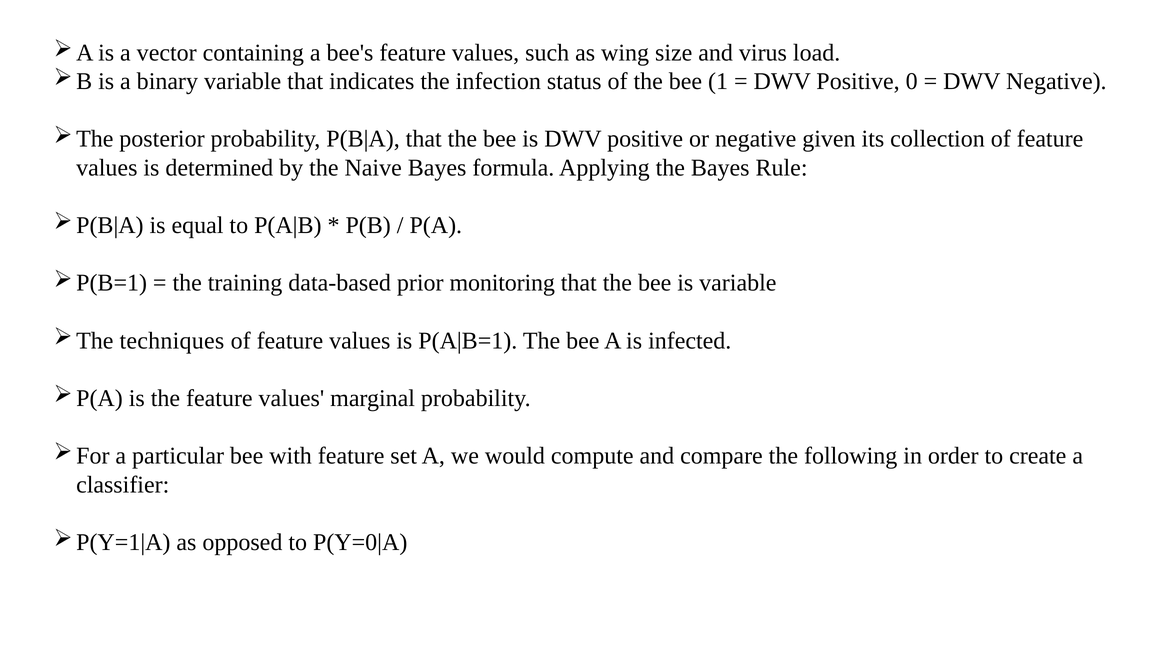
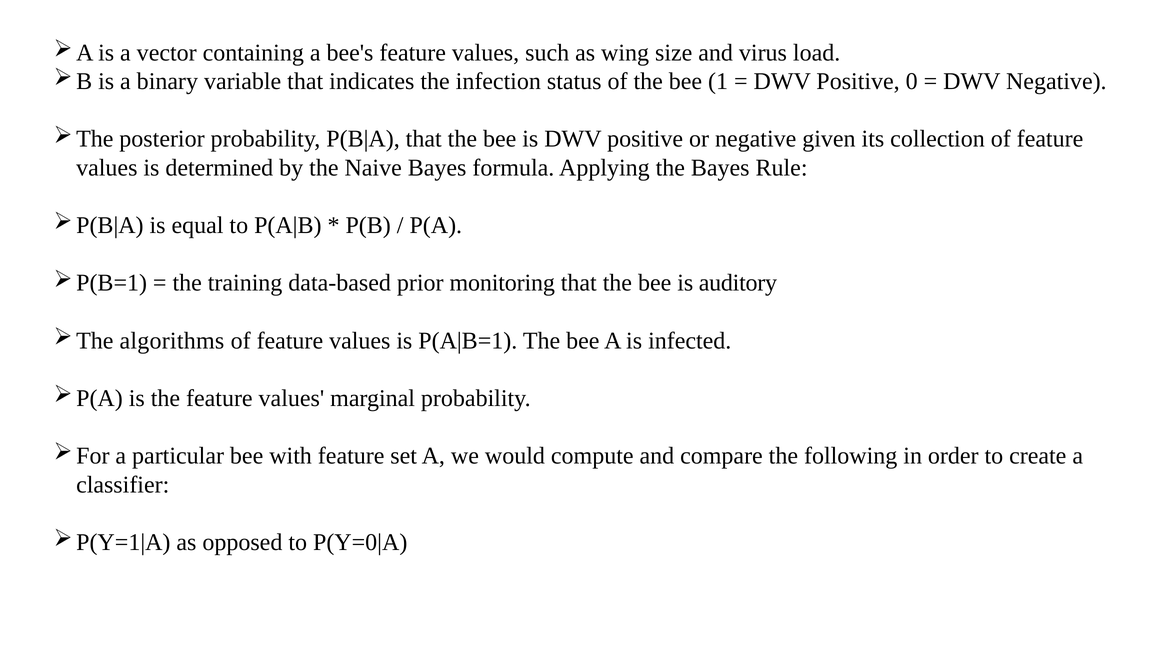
is variable: variable -> auditory
techniques: techniques -> algorithms
